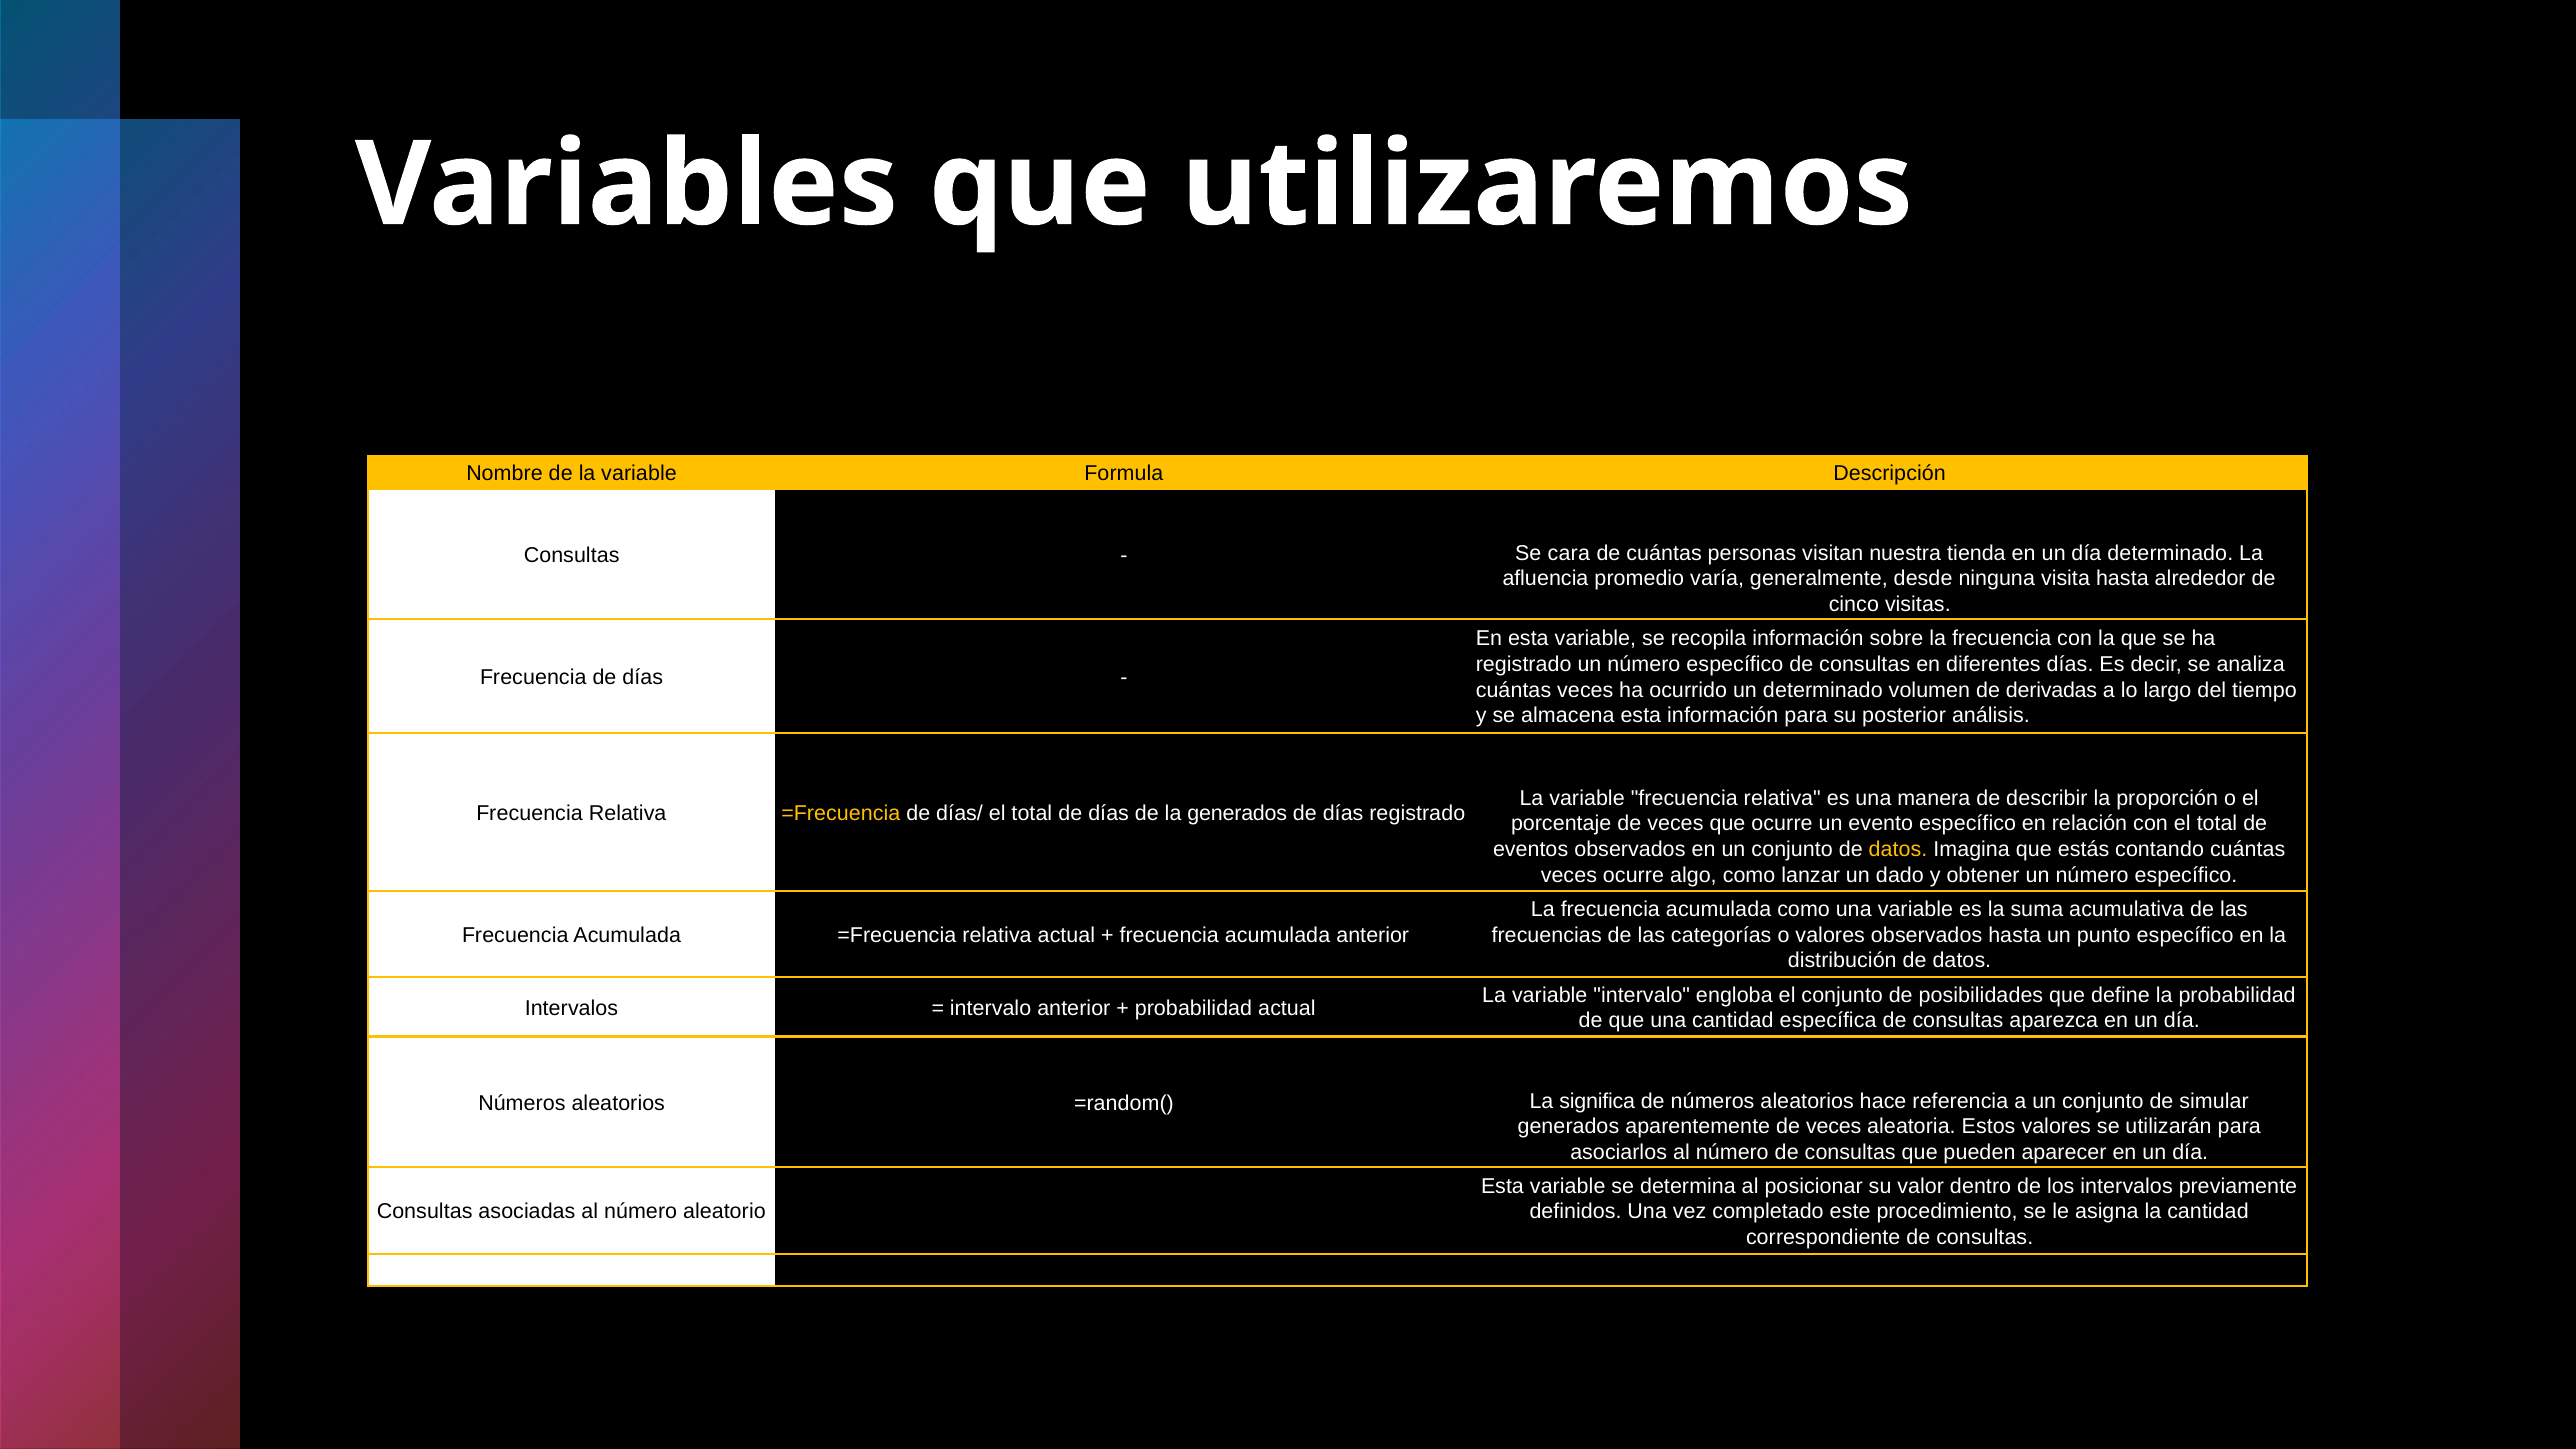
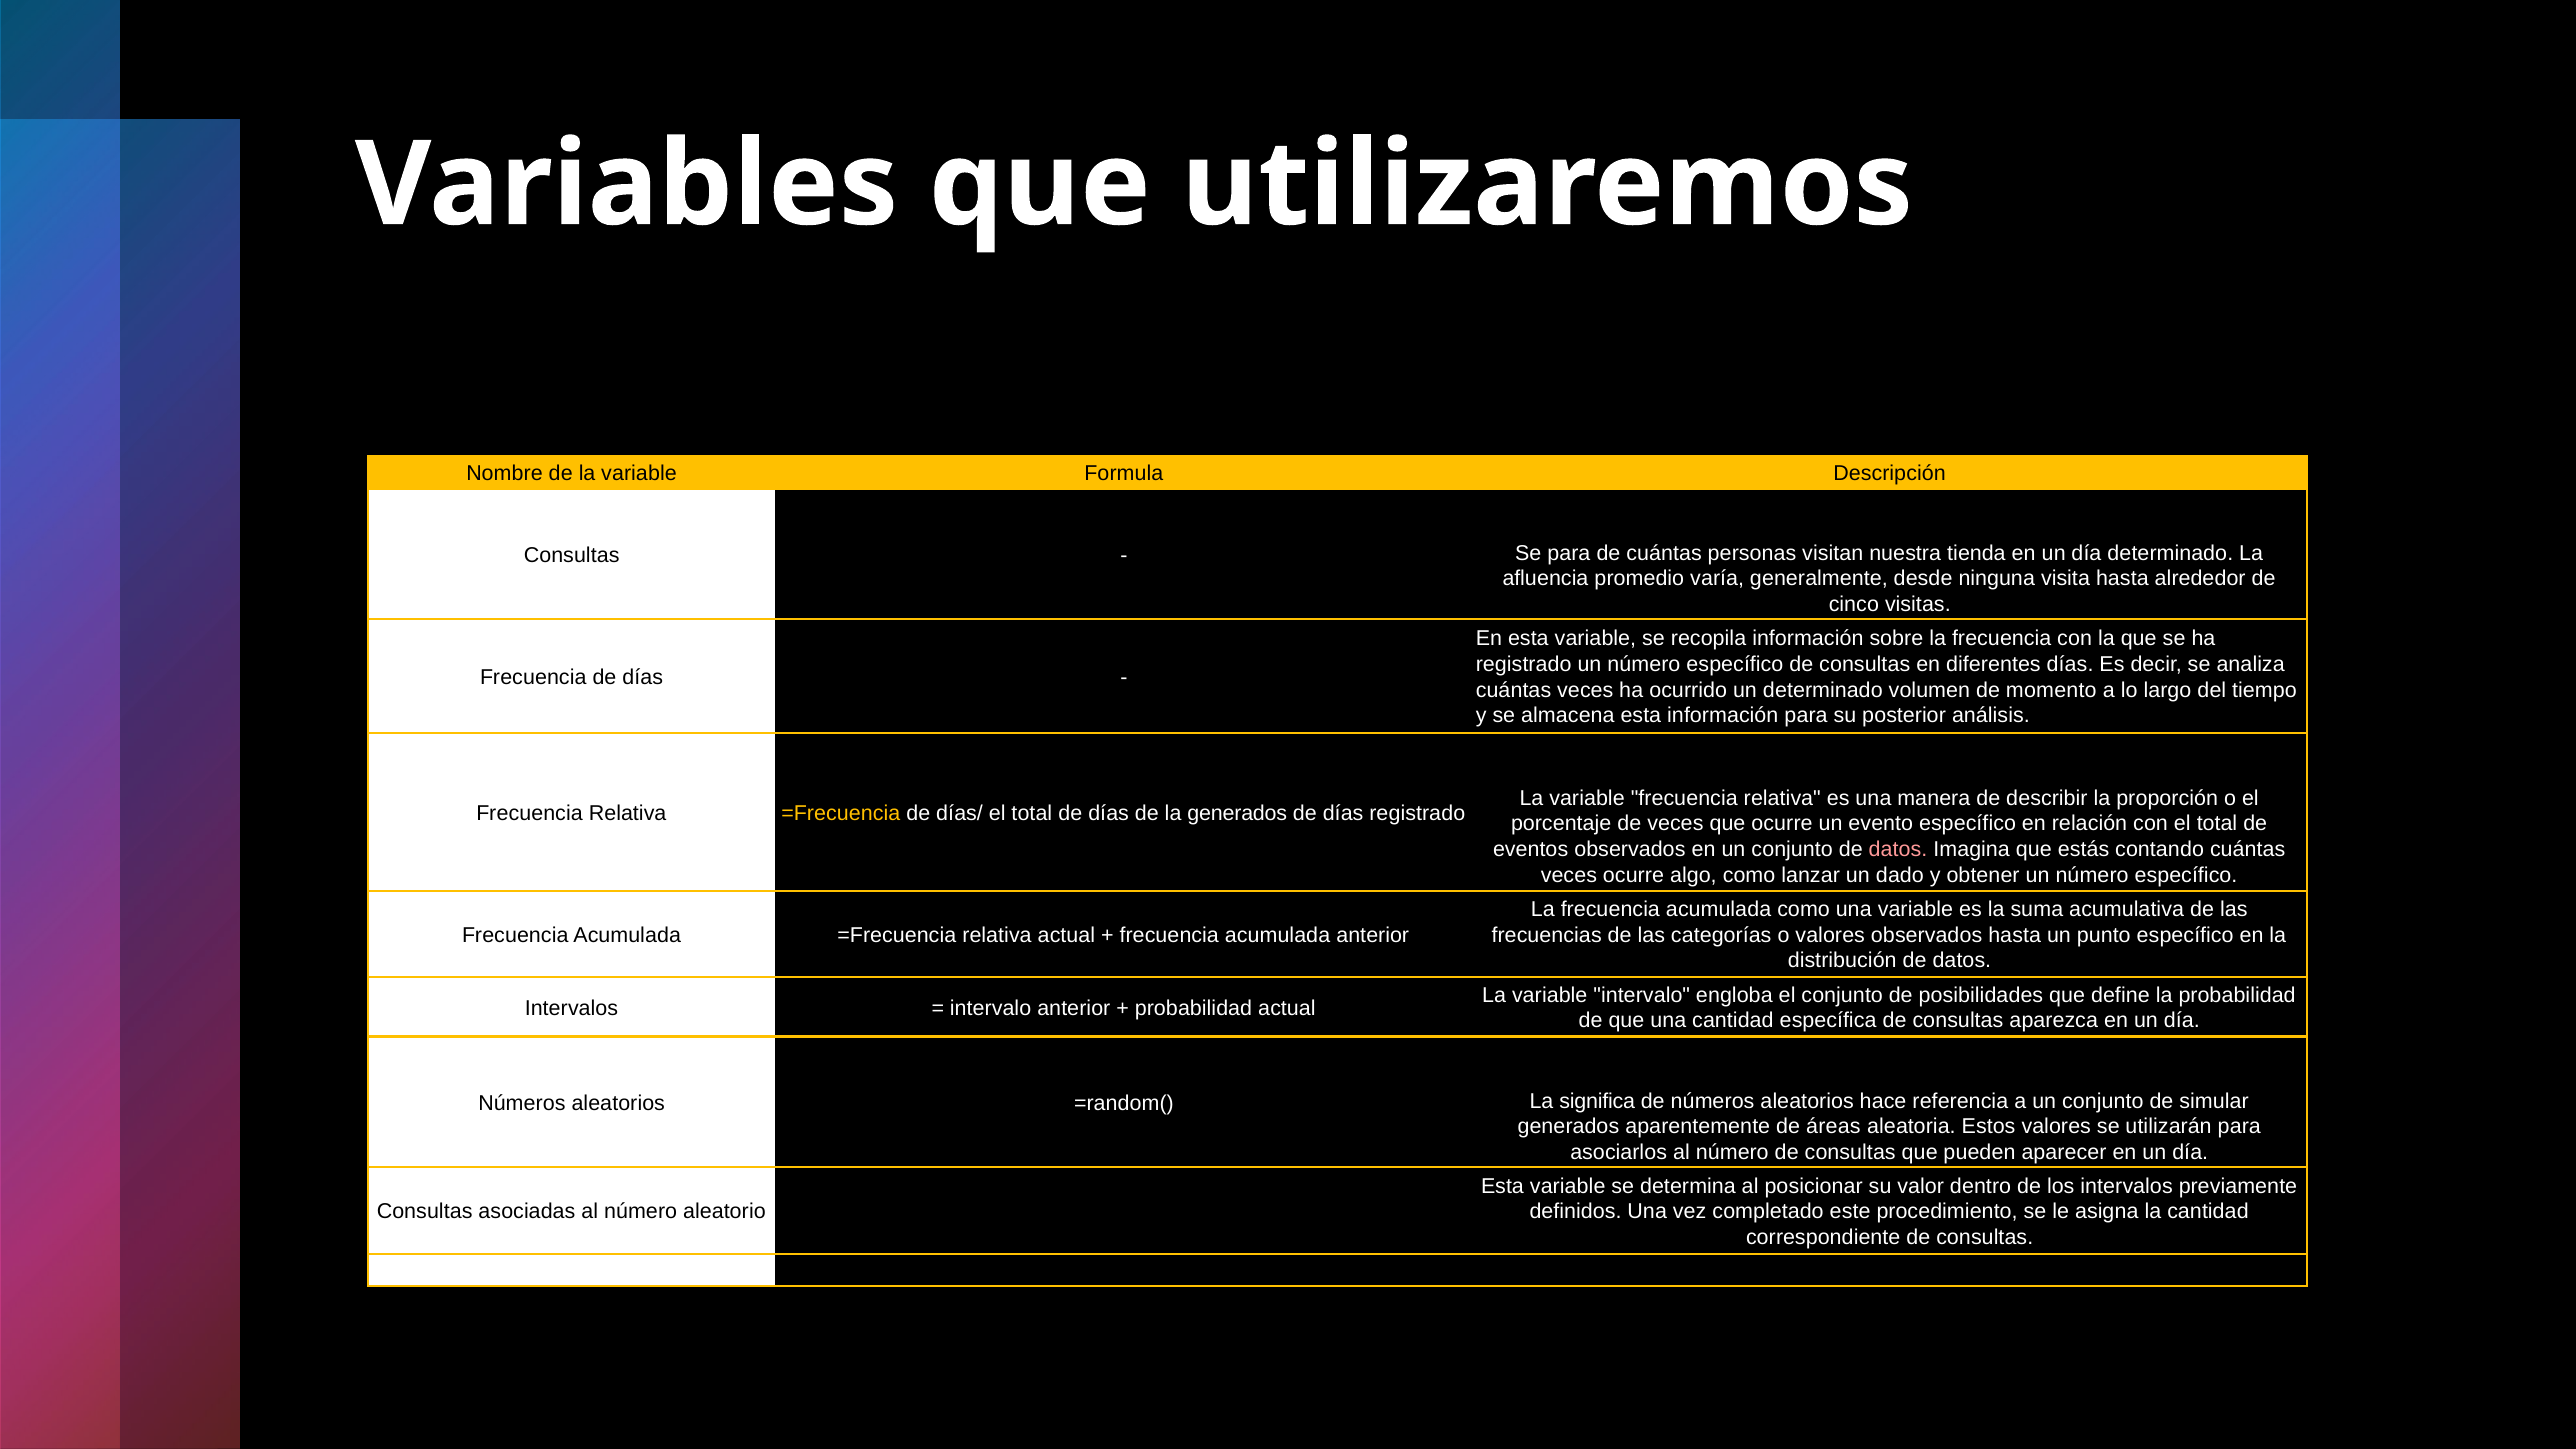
Se cara: cara -> para
derivadas: derivadas -> momento
datos at (1898, 849) colour: yellow -> pink
aparentemente de veces: veces -> áreas
